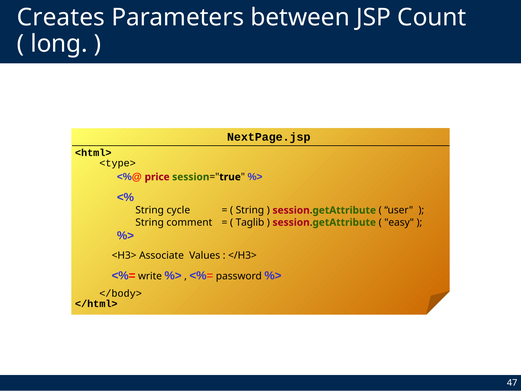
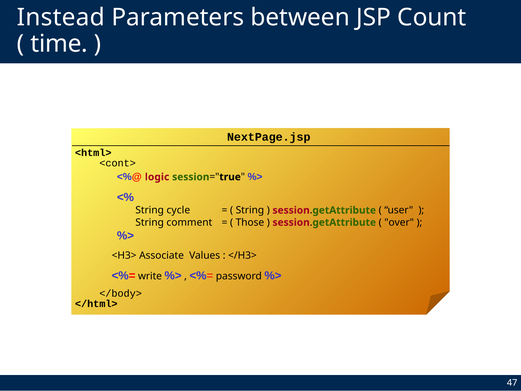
Creates: Creates -> Instead
long: long -> time
<type>: <type> -> <cont>
price: price -> logic
Taglib: Taglib -> Those
easy: easy -> over
